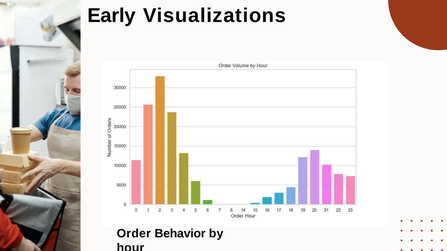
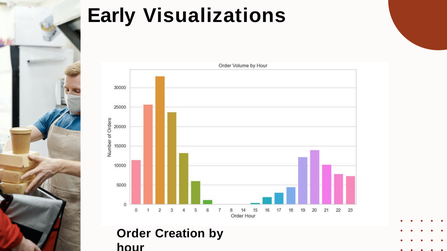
Behavior: Behavior -> Creation
